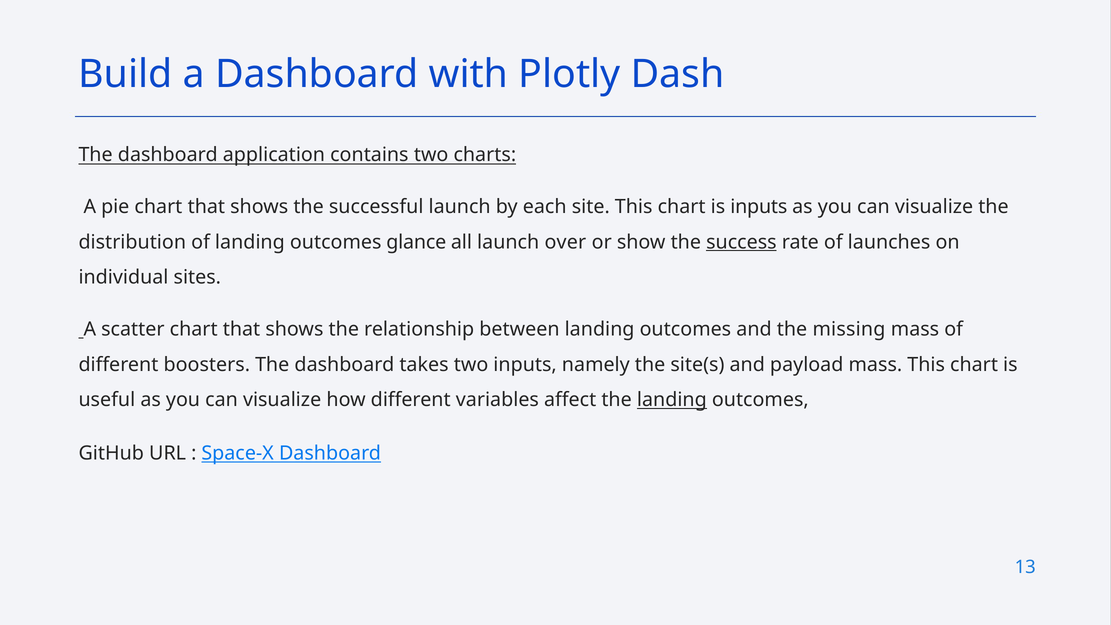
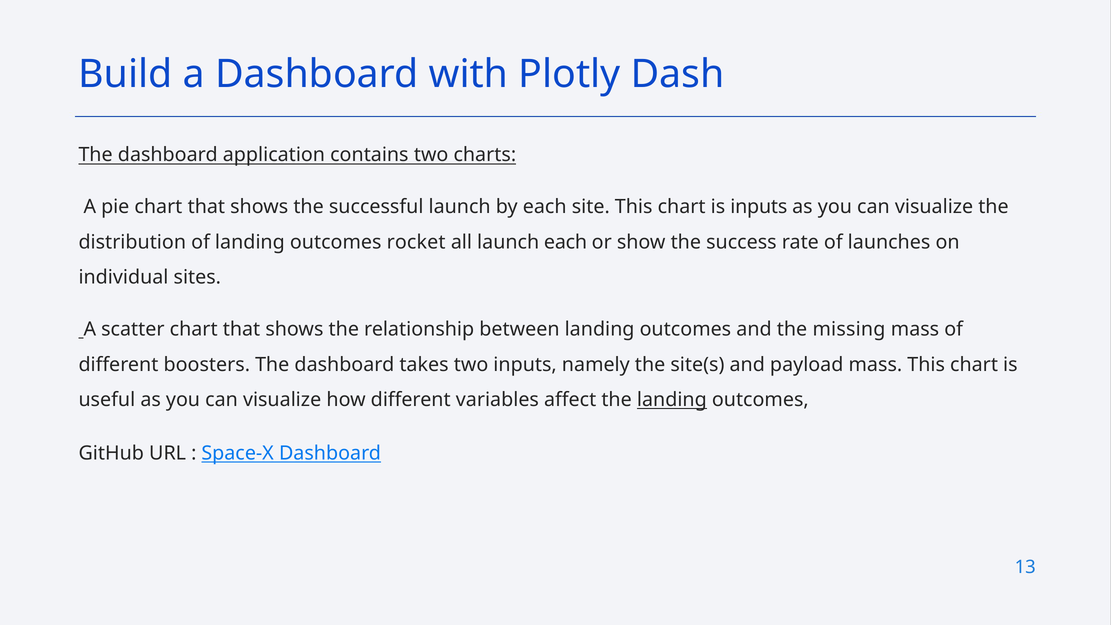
glance: glance -> rocket
launch over: over -> each
success underline: present -> none
